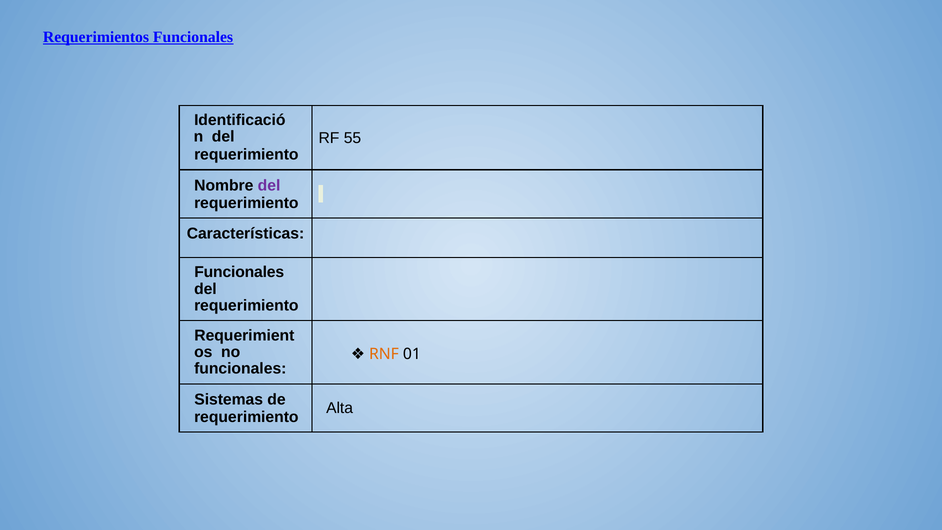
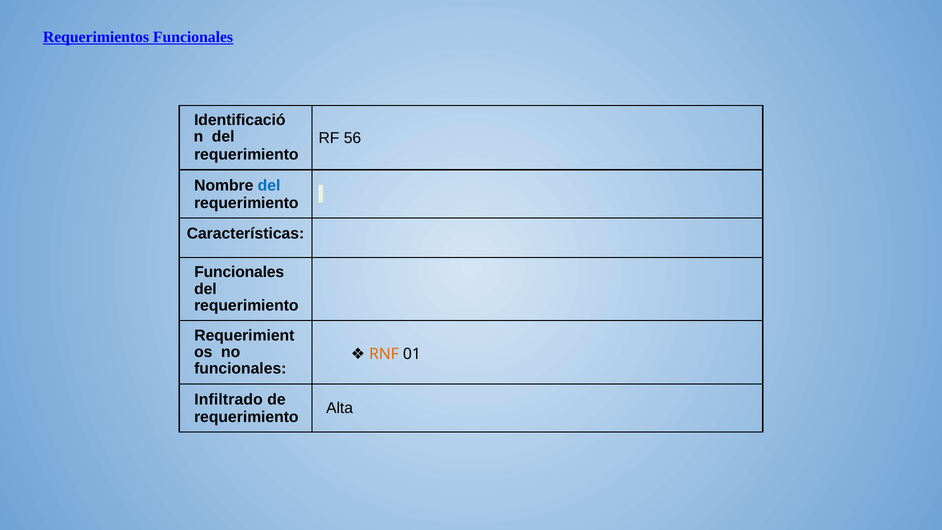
55: 55 -> 56
del at (269, 185) colour: purple -> blue
Sistemas: Sistemas -> Infiltrado
